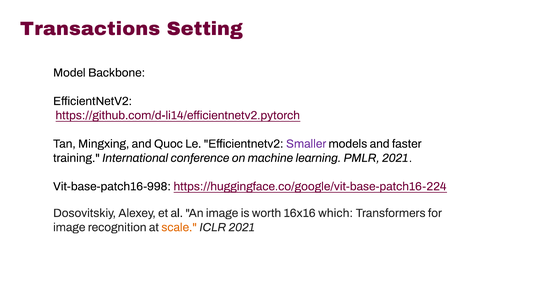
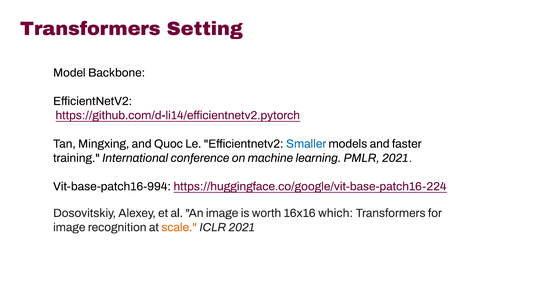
Transactions at (90, 29): Transactions -> Transformers
Smaller colour: purple -> blue
Vit-base-patch16-998: Vit-base-patch16-998 -> Vit-base-patch16-994
